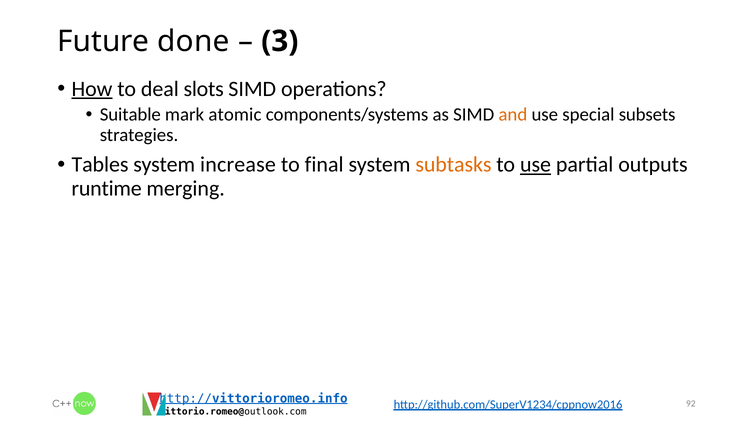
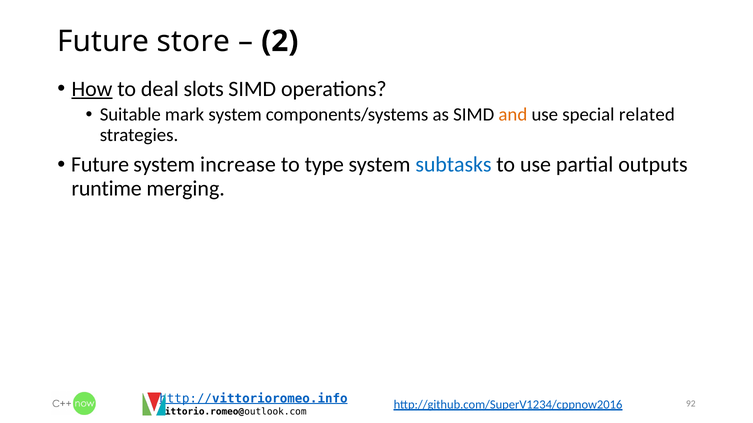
done: done -> store
3: 3 -> 2
mark atomic: atomic -> system
subsets: subsets -> related
Tables at (100, 165): Tables -> Future
final: final -> type
subtasks colour: orange -> blue
use at (536, 165) underline: present -> none
